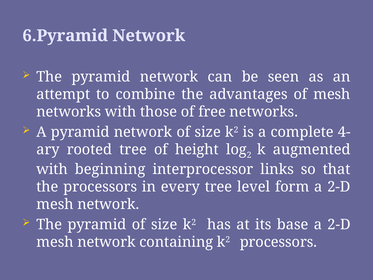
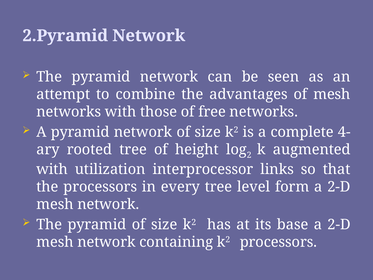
6.Pyramid: 6.Pyramid -> 2.Pyramid
beginning: beginning -> utilization
